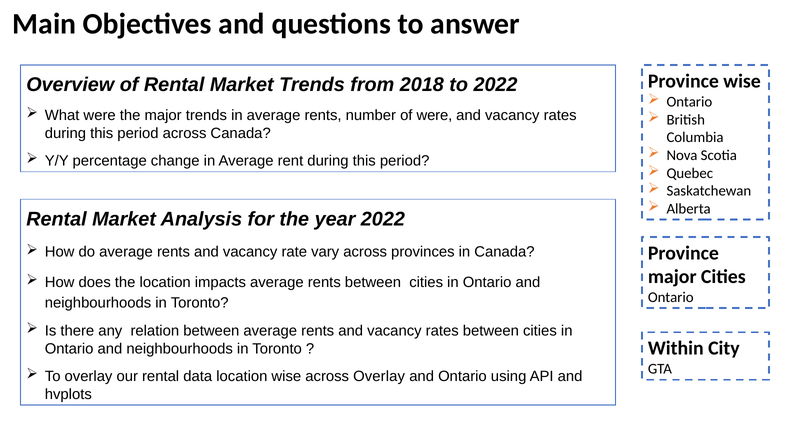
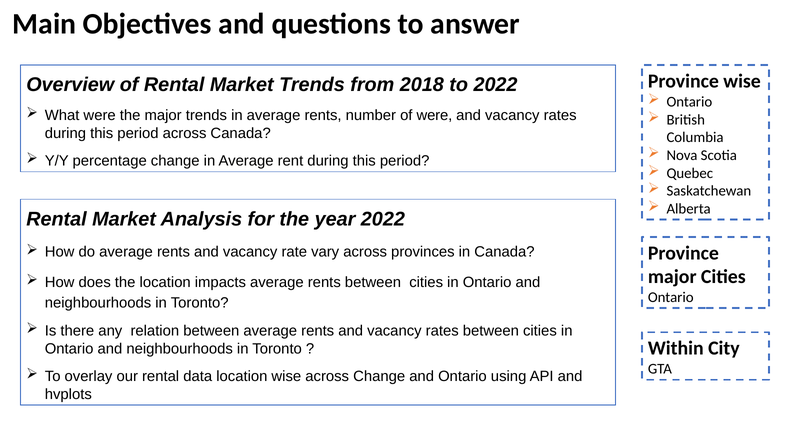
across Overlay: Overlay -> Change
